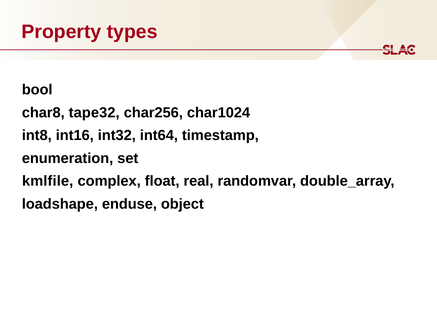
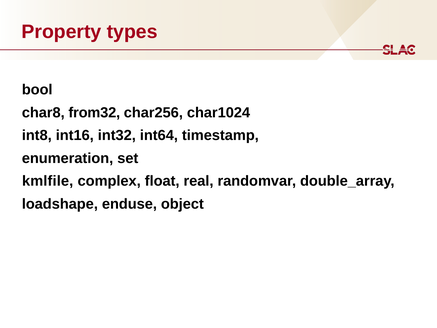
tape32: tape32 -> from32
